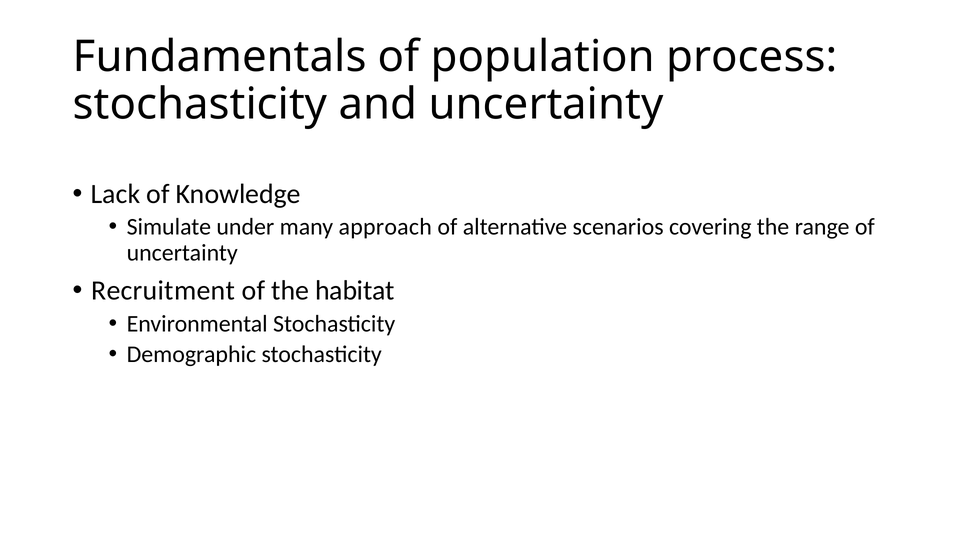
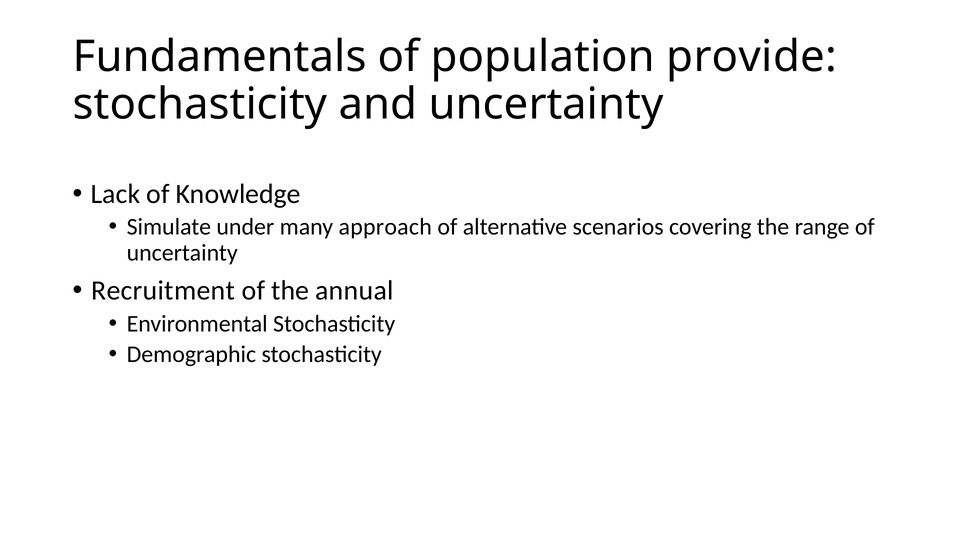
process: process -> provide
habitat: habitat -> annual
